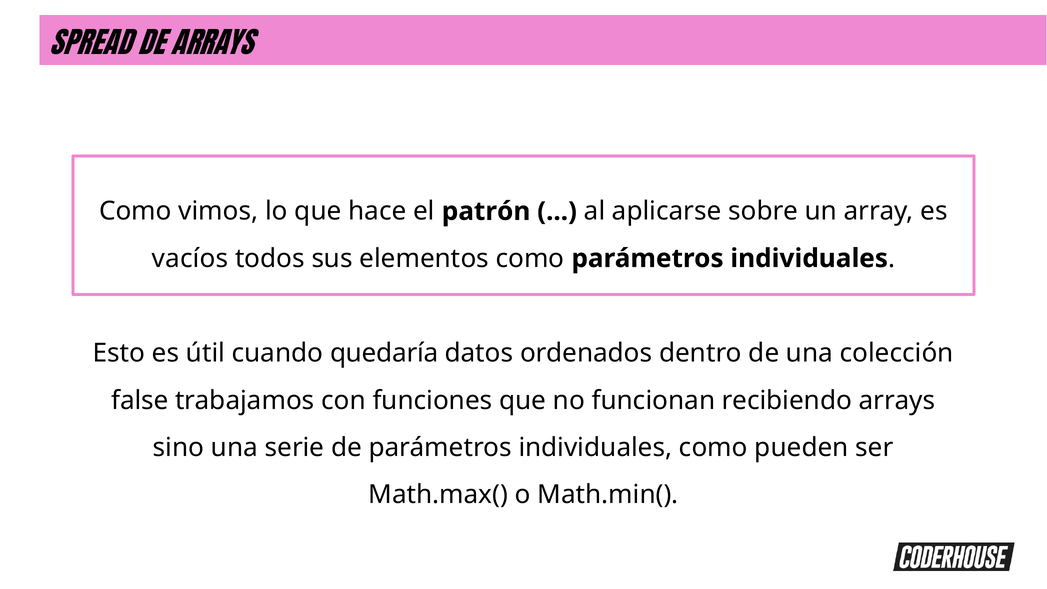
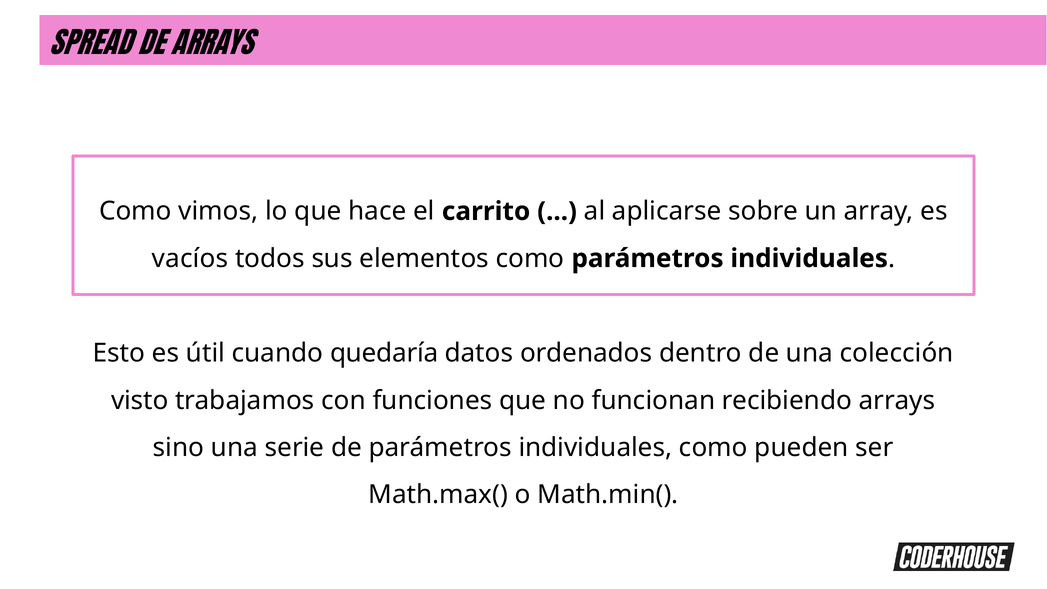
patrón: patrón -> carrito
false: false -> visto
